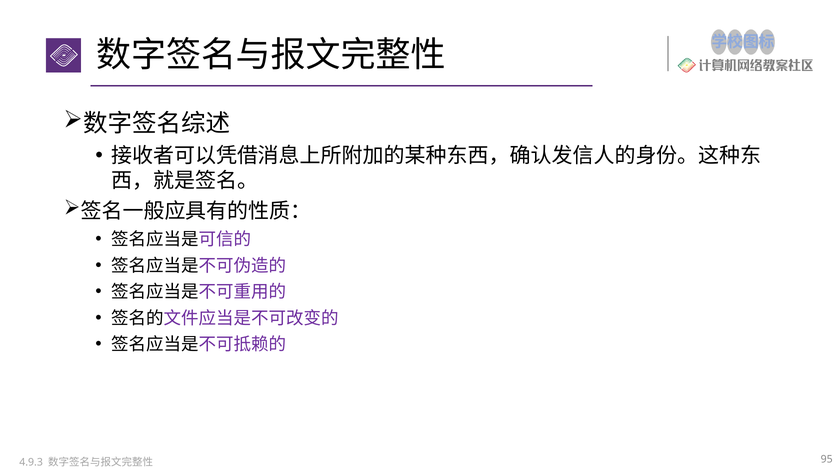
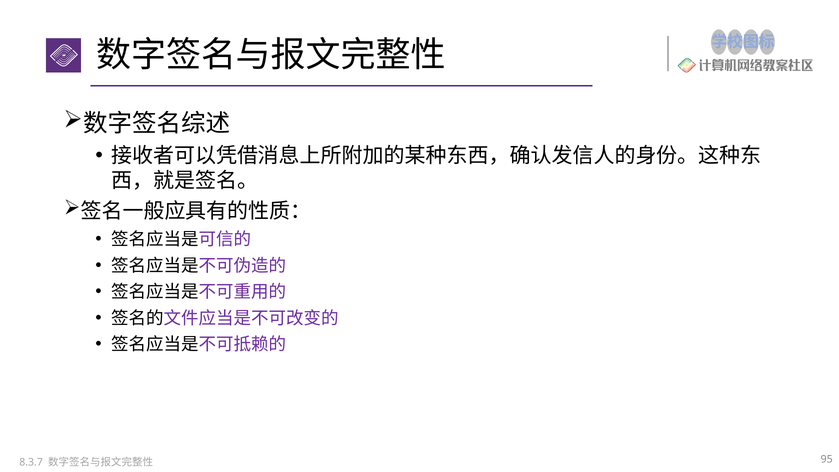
4.9.3: 4.9.3 -> 8.3.7
